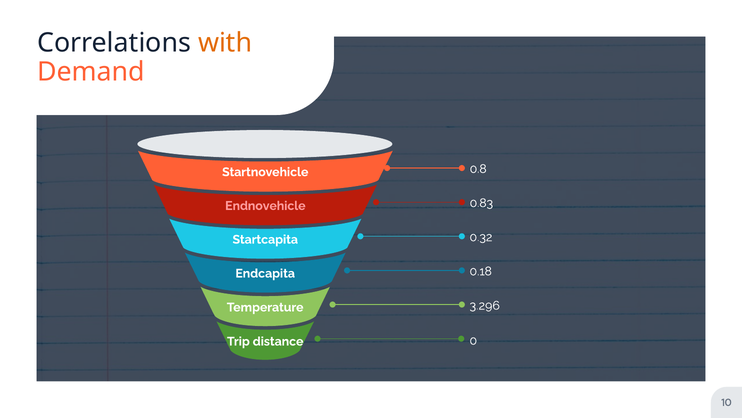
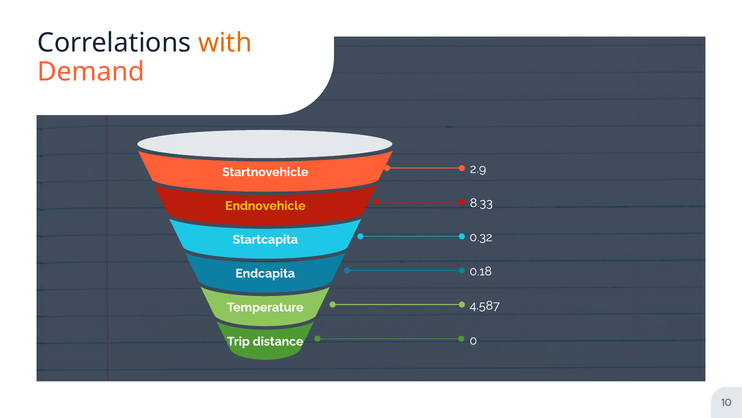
0.8: 0.8 -> 2.9
0.83: 0.83 -> 8.33
Endnovehicle colour: pink -> yellow
3.296: 3.296 -> 4.587
